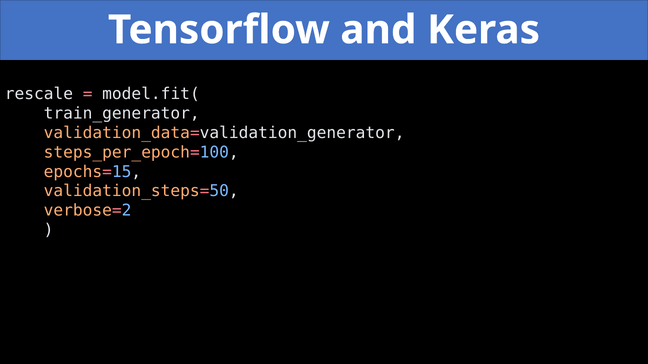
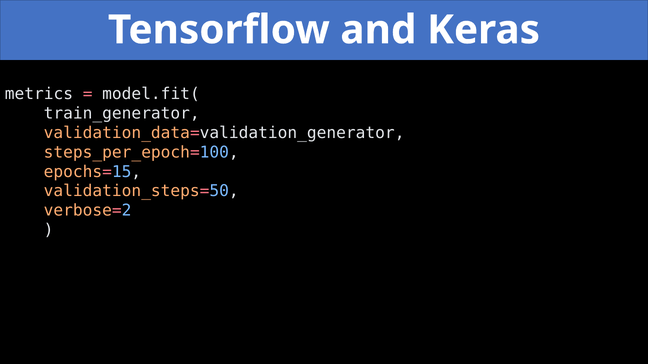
rescale: rescale -> metrics
